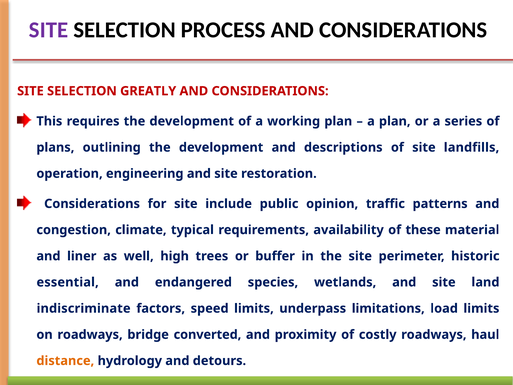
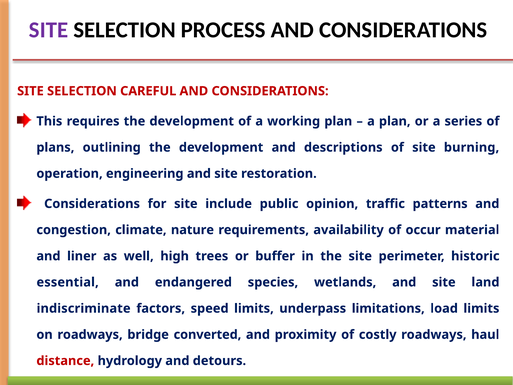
GREATLY: GREATLY -> CAREFUL
landfills: landfills -> burning
typical: typical -> nature
these: these -> occur
distance colour: orange -> red
